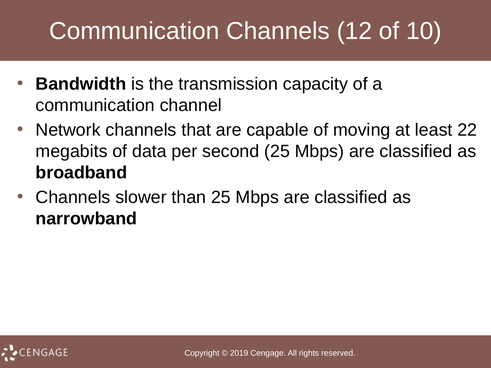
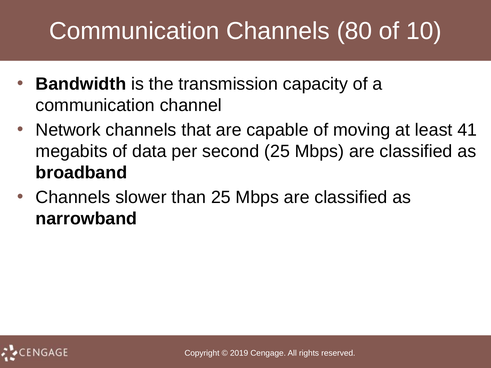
12: 12 -> 80
22: 22 -> 41
